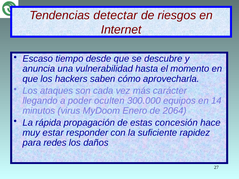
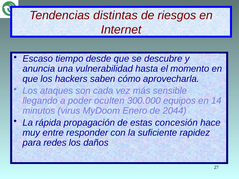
detectar: detectar -> distintas
carácter: carácter -> sensible
2064: 2064 -> 2044
estar: estar -> entre
